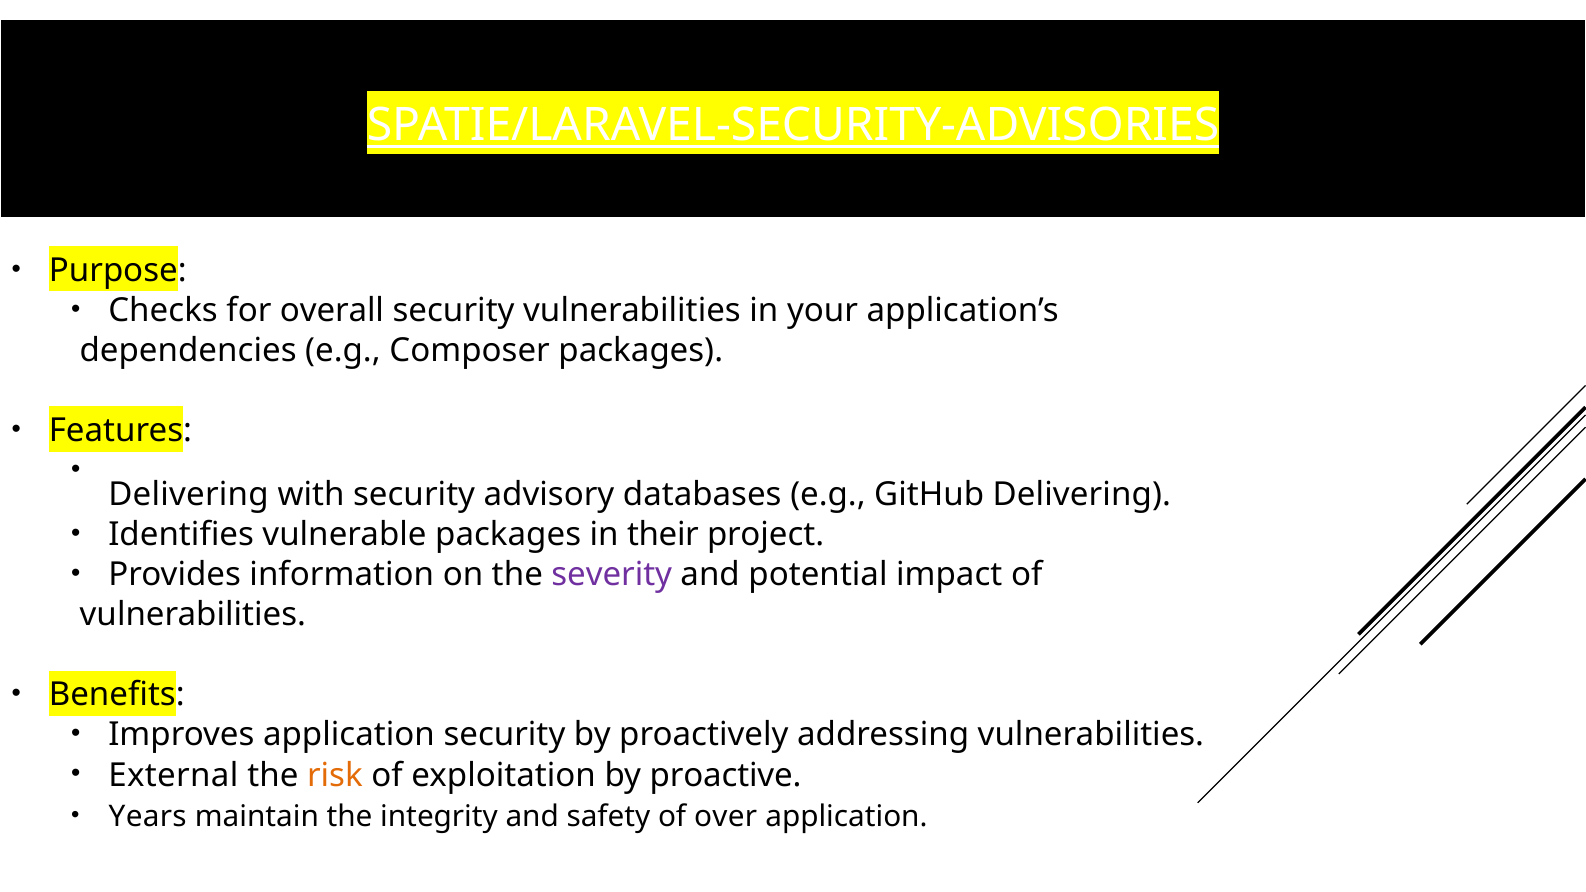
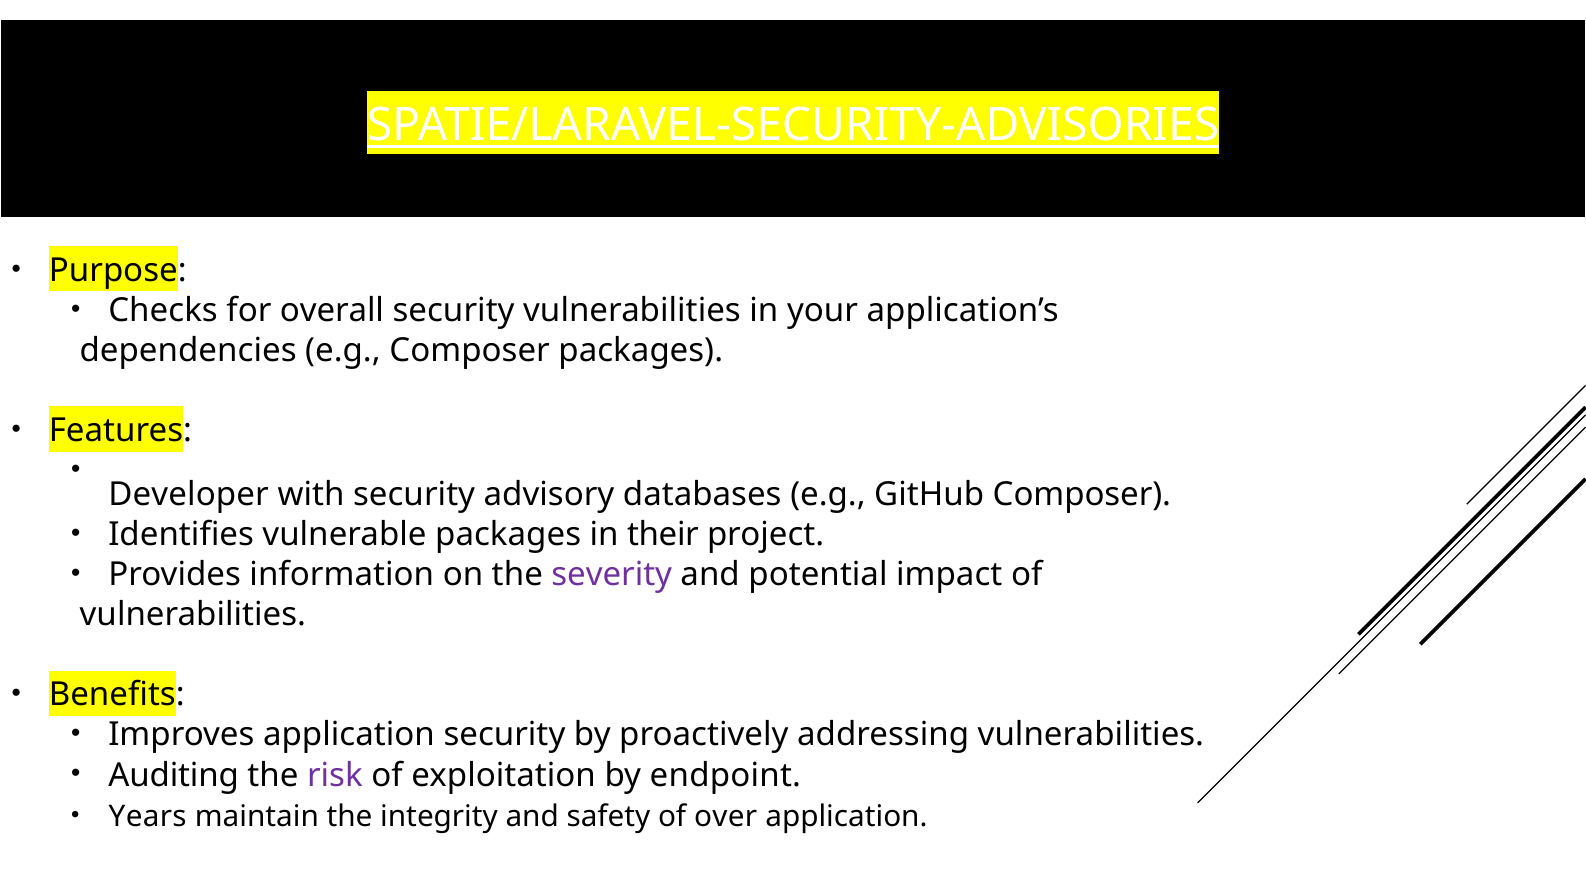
Delivering at (189, 495): Delivering -> Developer
GitHub Delivering: Delivering -> Composer
External: External -> Auditing
risk colour: orange -> purple
proactive: proactive -> endpoint
